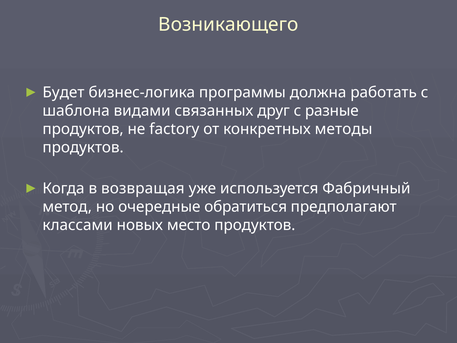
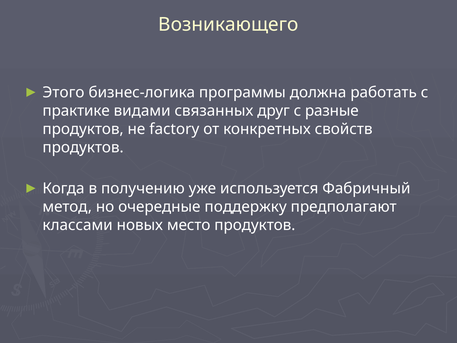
Будет: Будет -> Этого
шаблона: шаблона -> практике
методы: методы -> свойств
возвращая: возвращая -> получению
обратиться: обратиться -> поддержку
